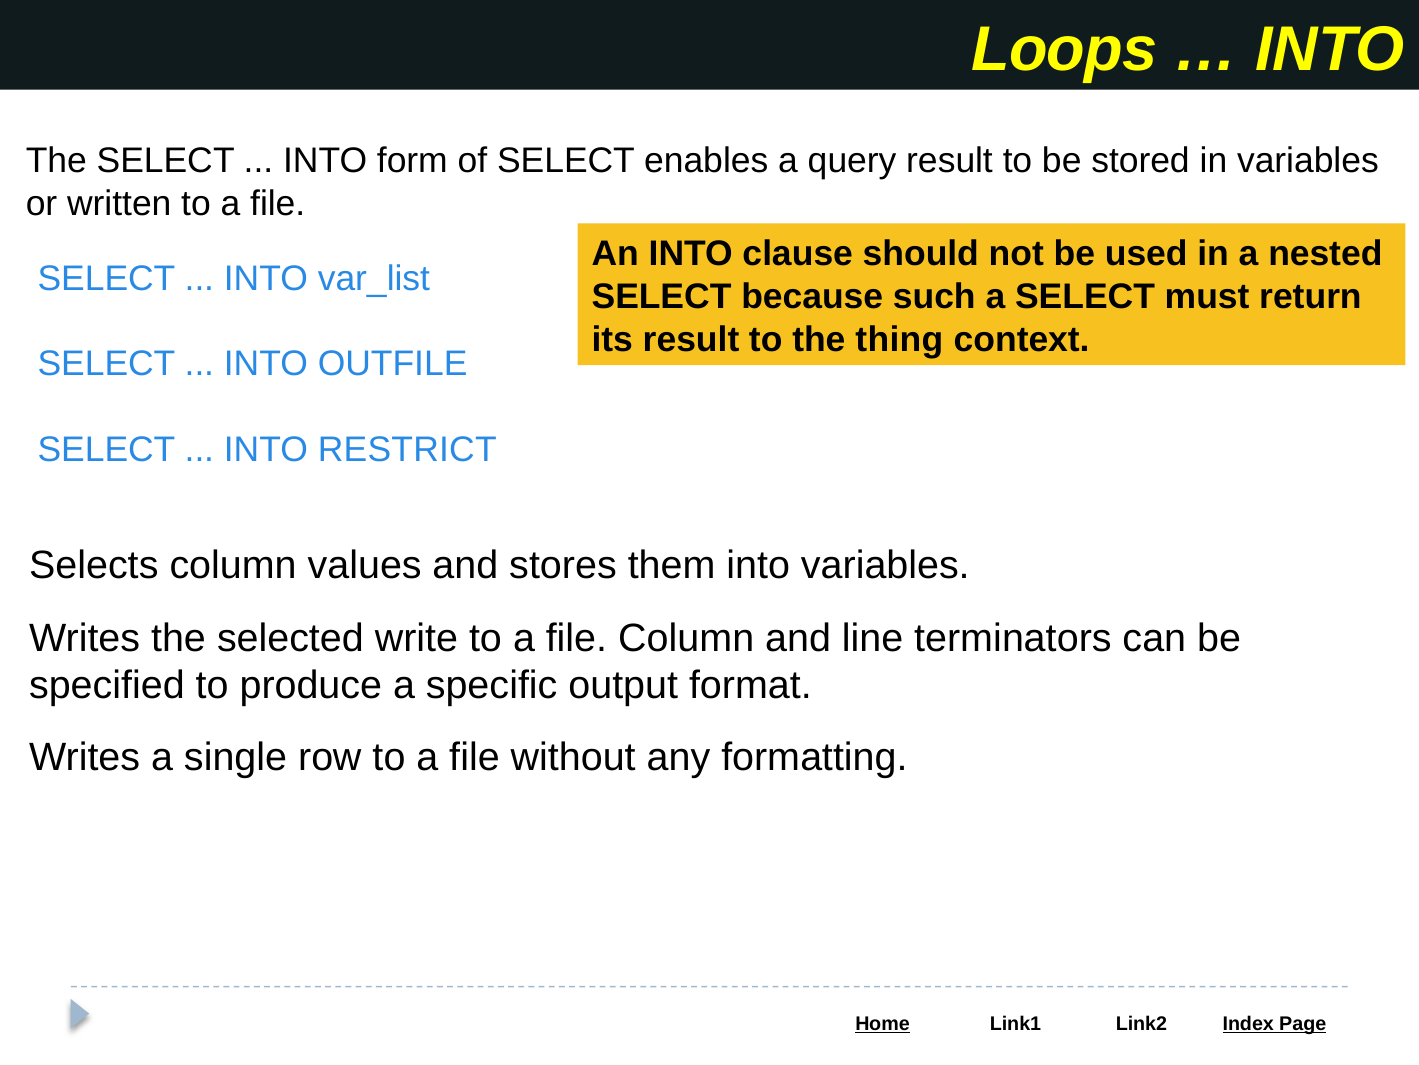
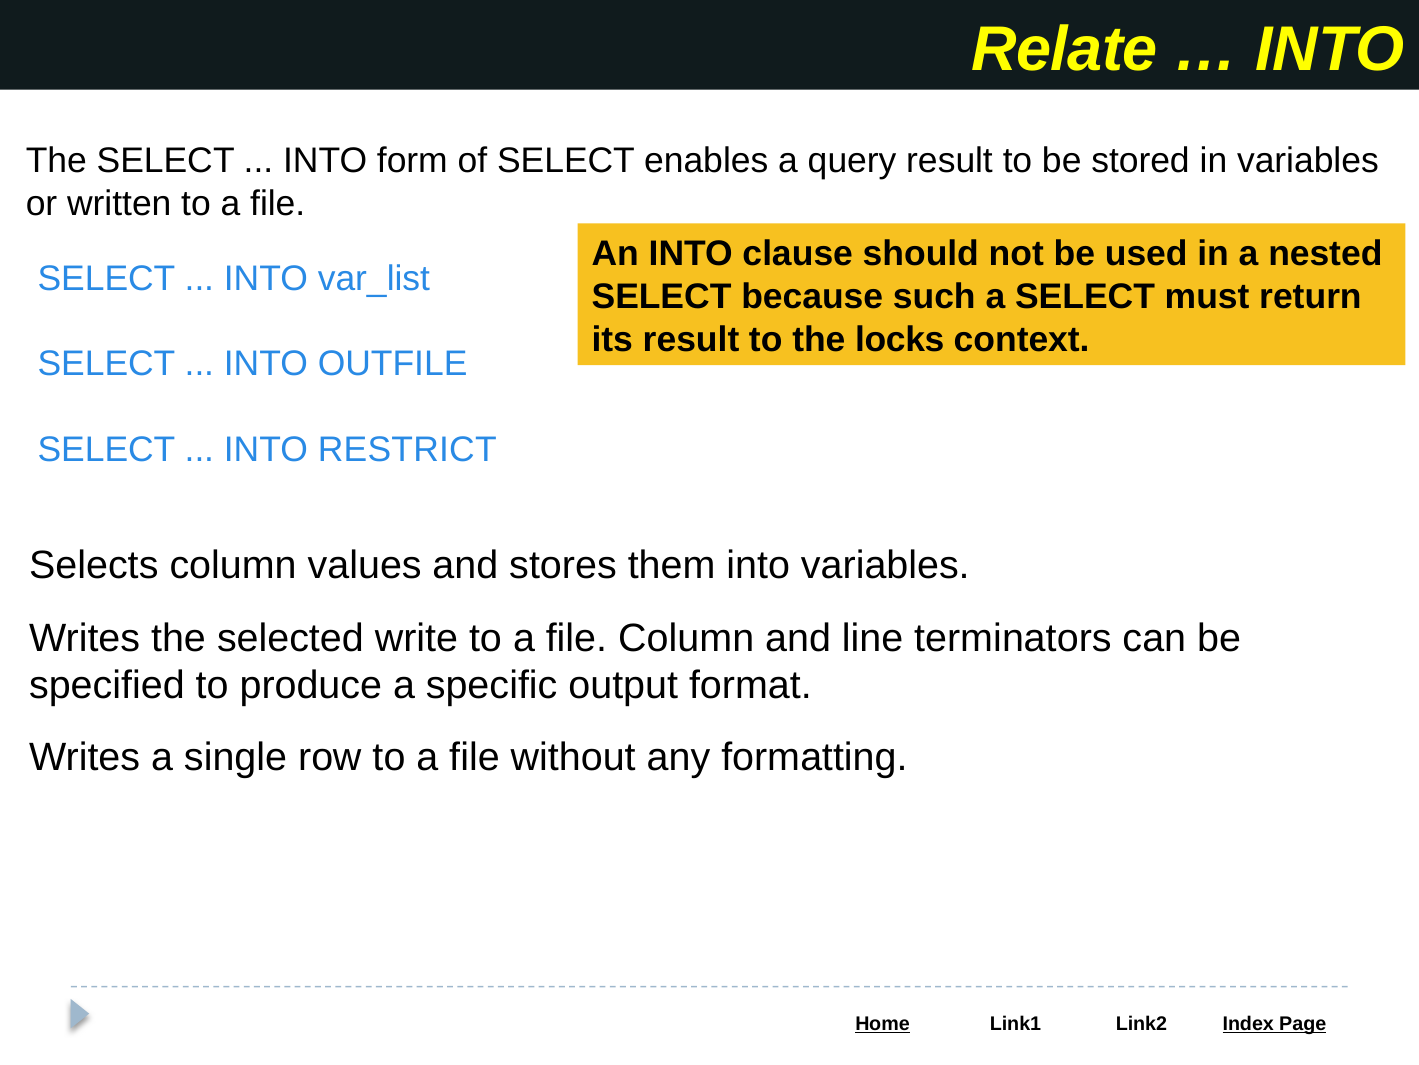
Loops: Loops -> Relate
thing: thing -> locks
